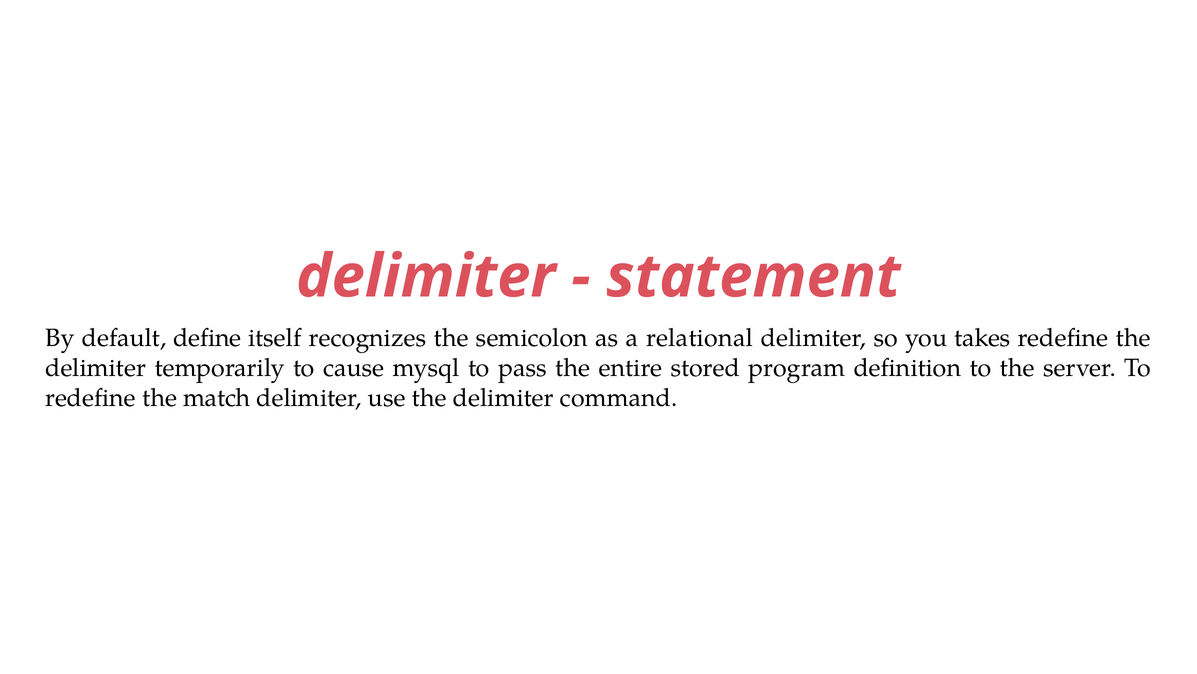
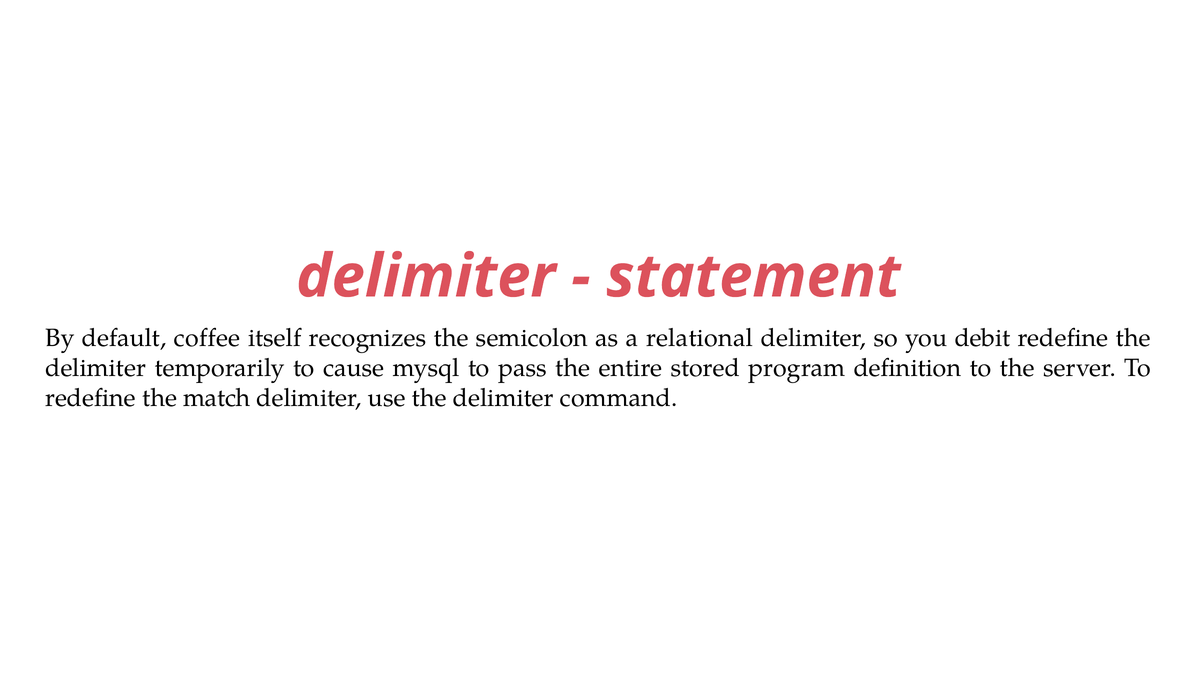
define: define -> coffee
takes: takes -> debit
